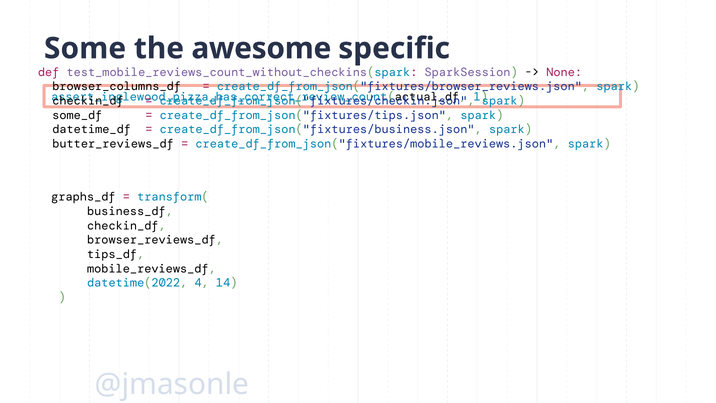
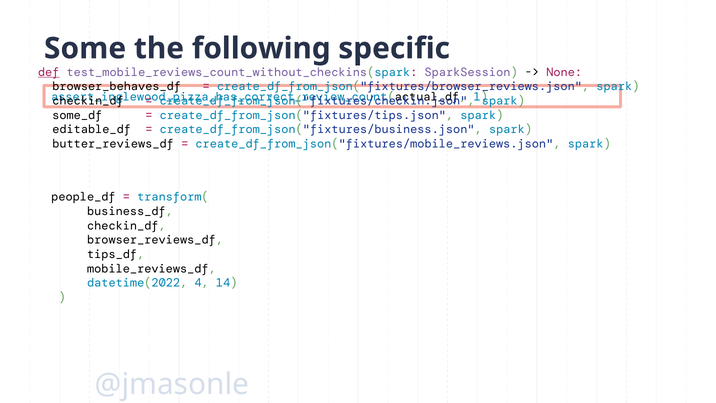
awesome: awesome -> following
def underline: none -> present
browser_columns_df: browser_columns_df -> browser_behaves_df
datetime_df: datetime_df -> editable_df
graphs_df: graphs_df -> people_df
